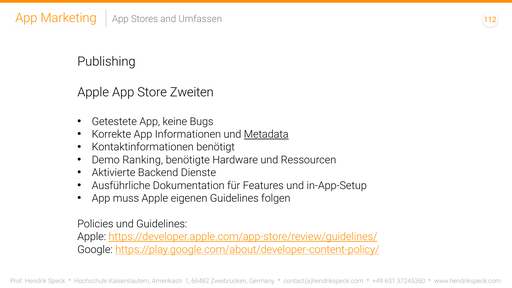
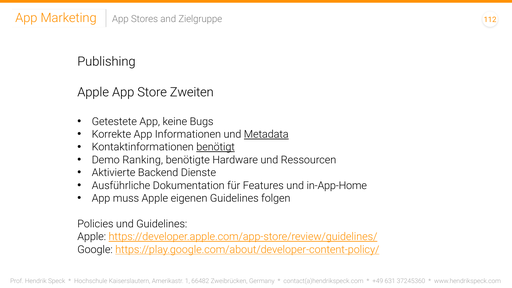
Umfassen: Umfassen -> Zielgruppe
benötigt underline: none -> present
in-App-Setup: in-App-Setup -> in-App-Home
